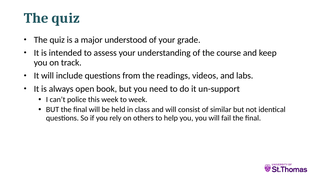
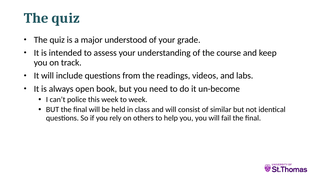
un-support: un-support -> un-become
